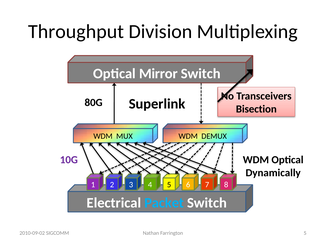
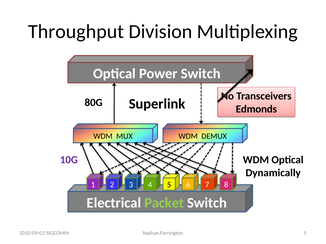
Mirror: Mirror -> Power
Bisection: Bisection -> Edmonds
Packet colour: light blue -> light green
